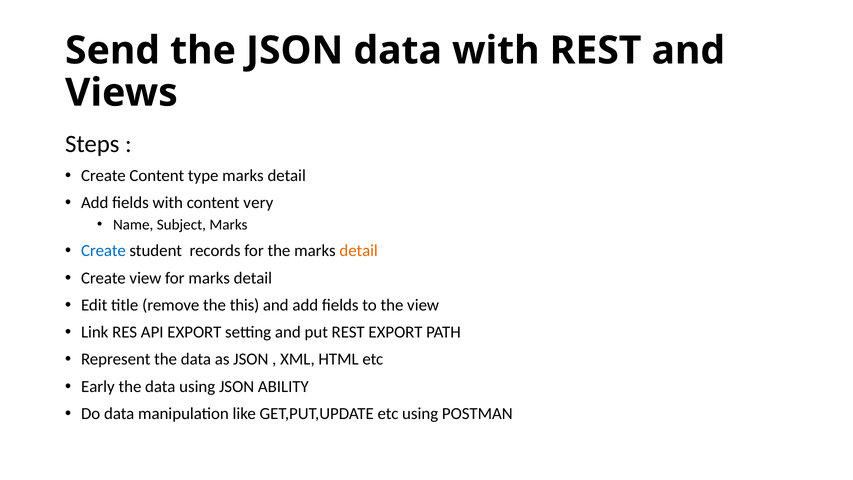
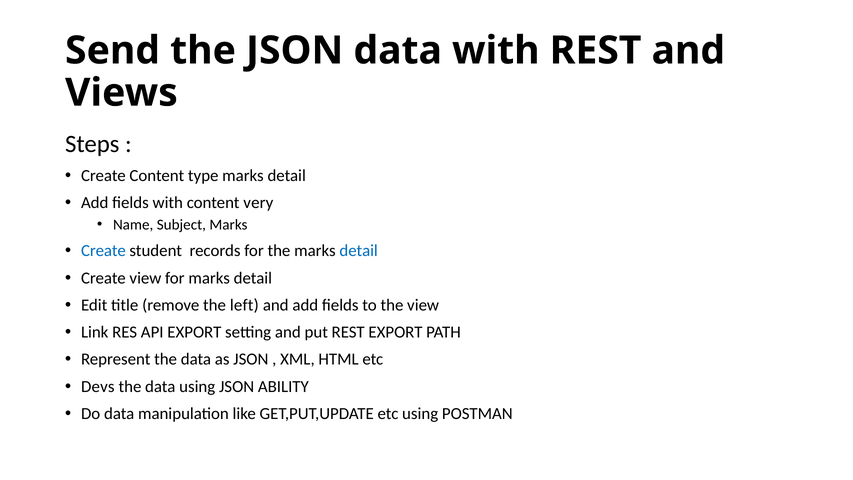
detail at (359, 251) colour: orange -> blue
this: this -> left
Early: Early -> Devs
